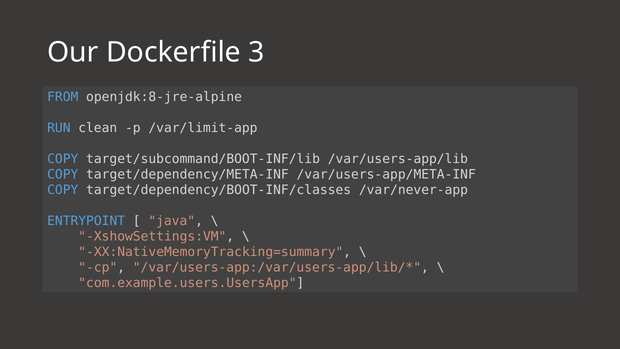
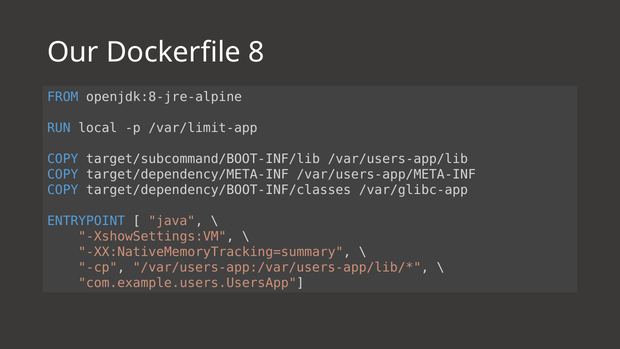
3: 3 -> 8
clean: clean -> local
/var/never-app: /var/never-app -> /var/glibc-app
